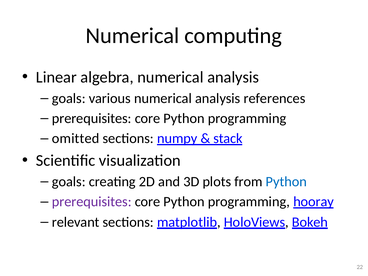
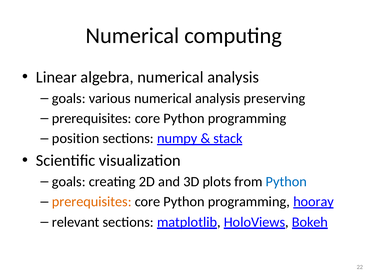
references: references -> preserving
omitted: omitted -> position
prerequisites at (92, 202) colour: purple -> orange
